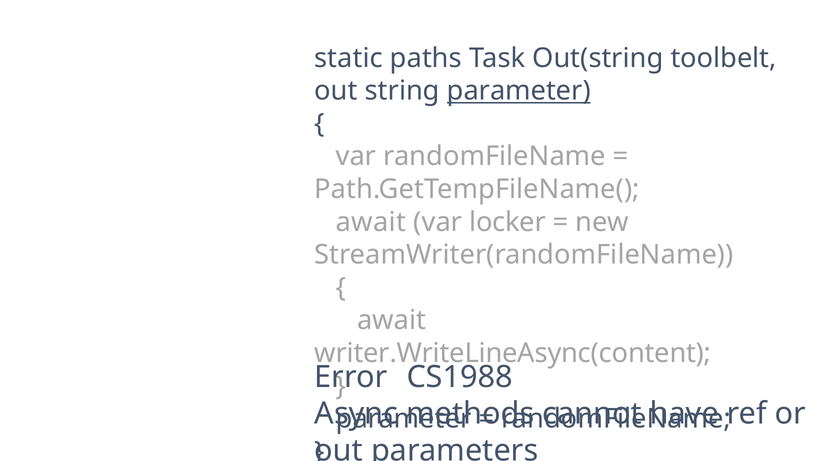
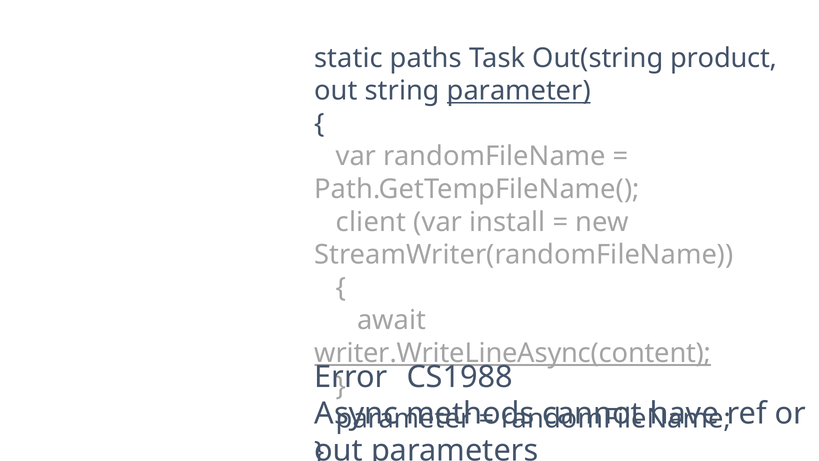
toolbelt: toolbelt -> product
await at (371, 222): await -> client
locker: locker -> install
writer.WriteLineAsync(content underline: none -> present
